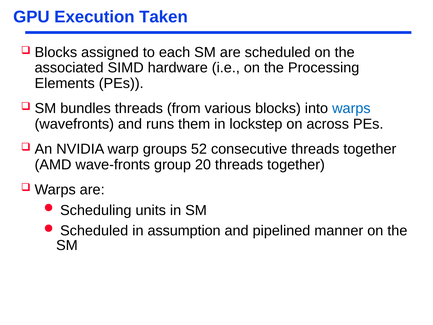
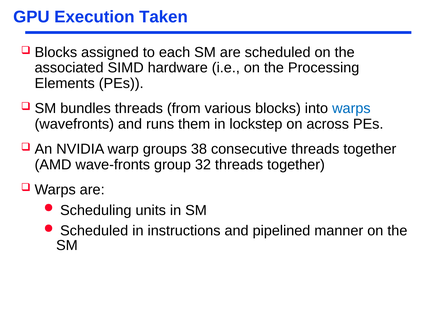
52: 52 -> 38
20: 20 -> 32
assumption: assumption -> instructions
